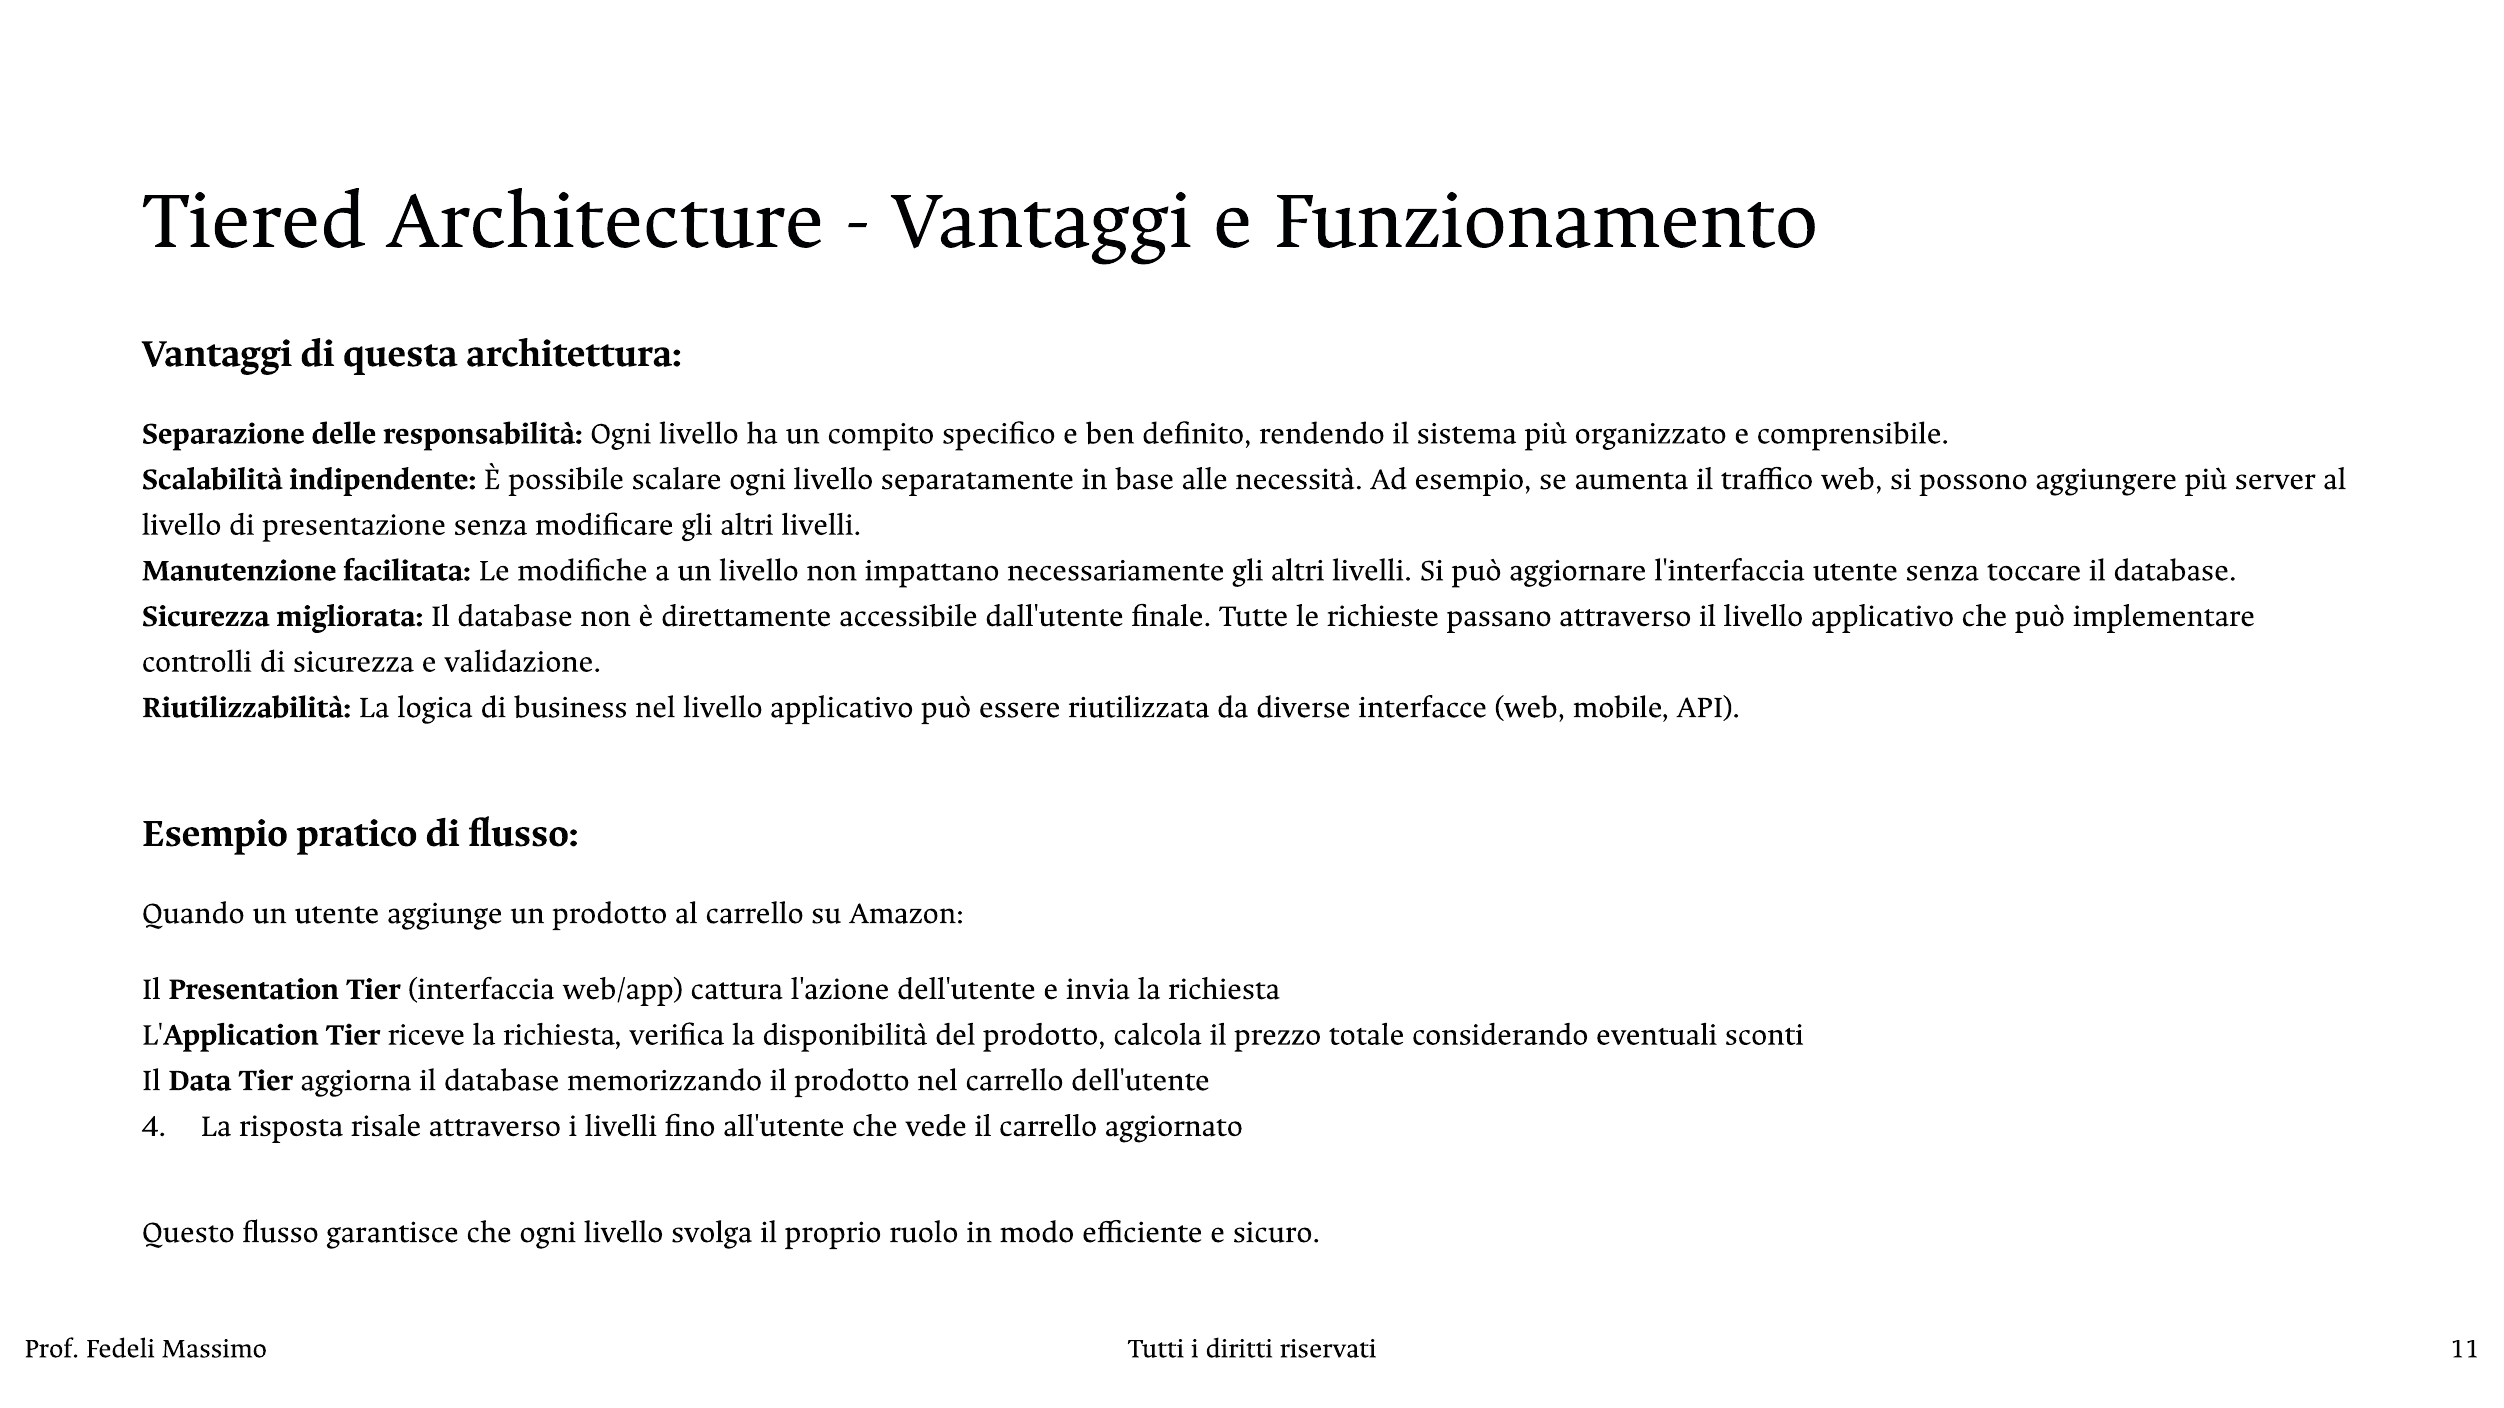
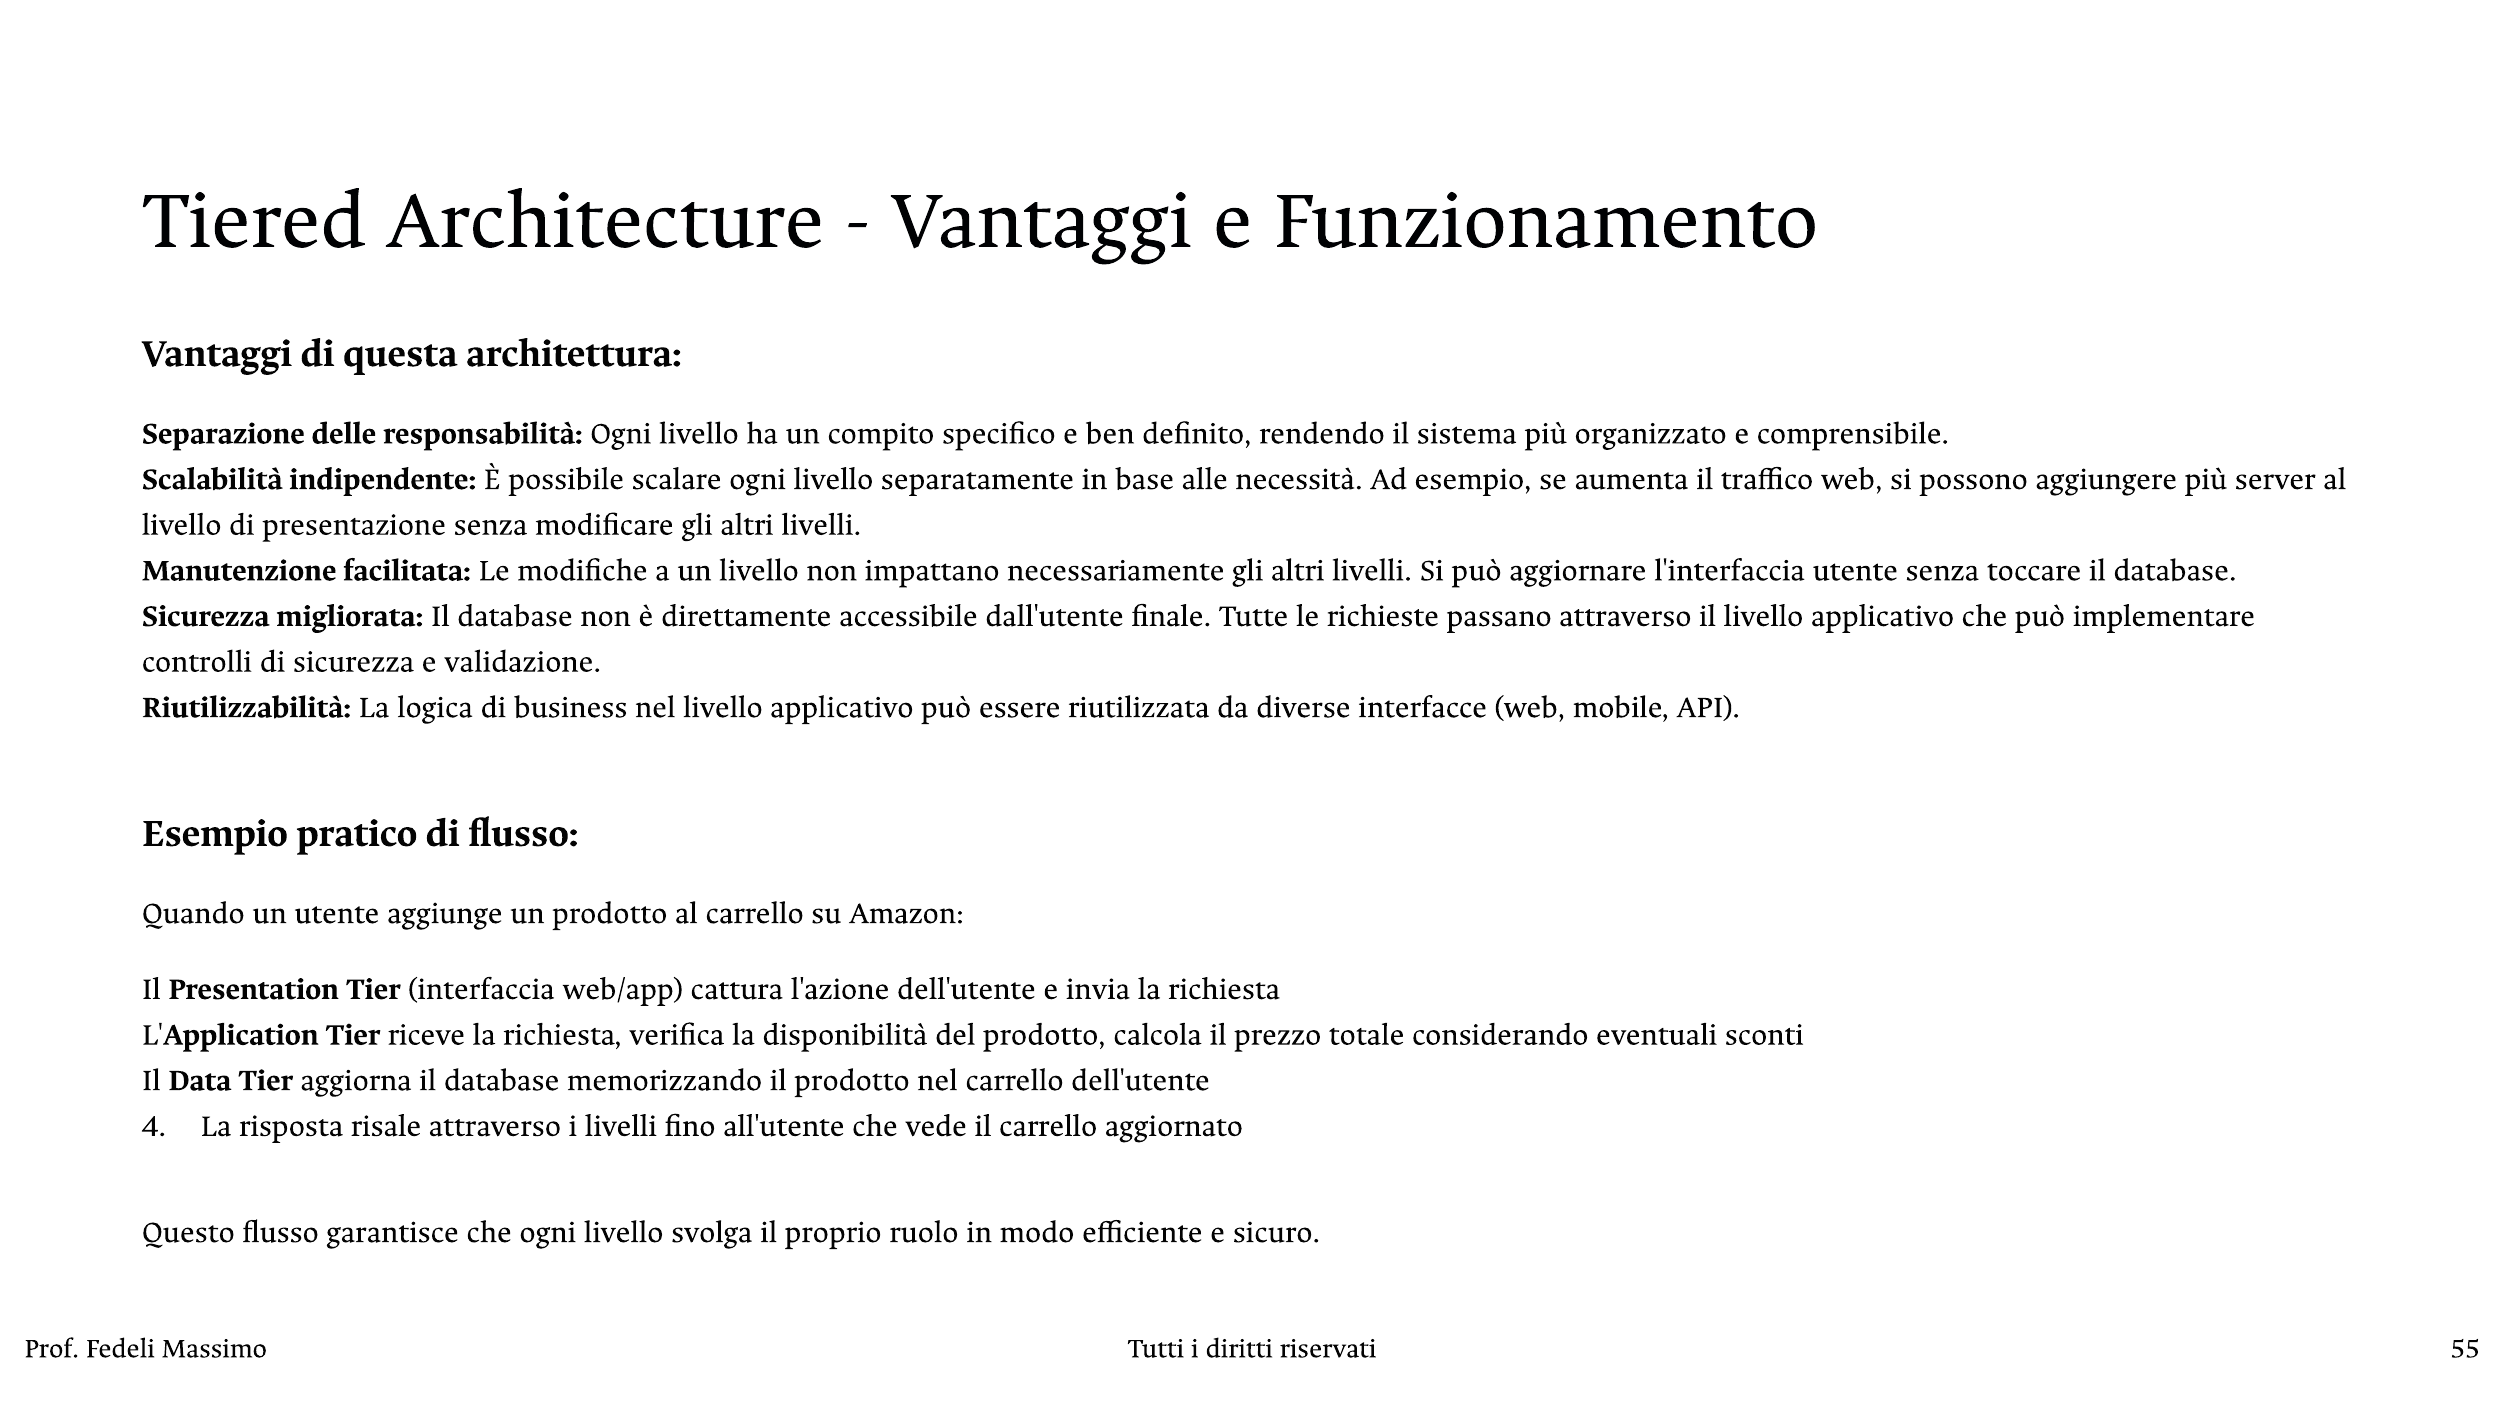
11: 11 -> 55
